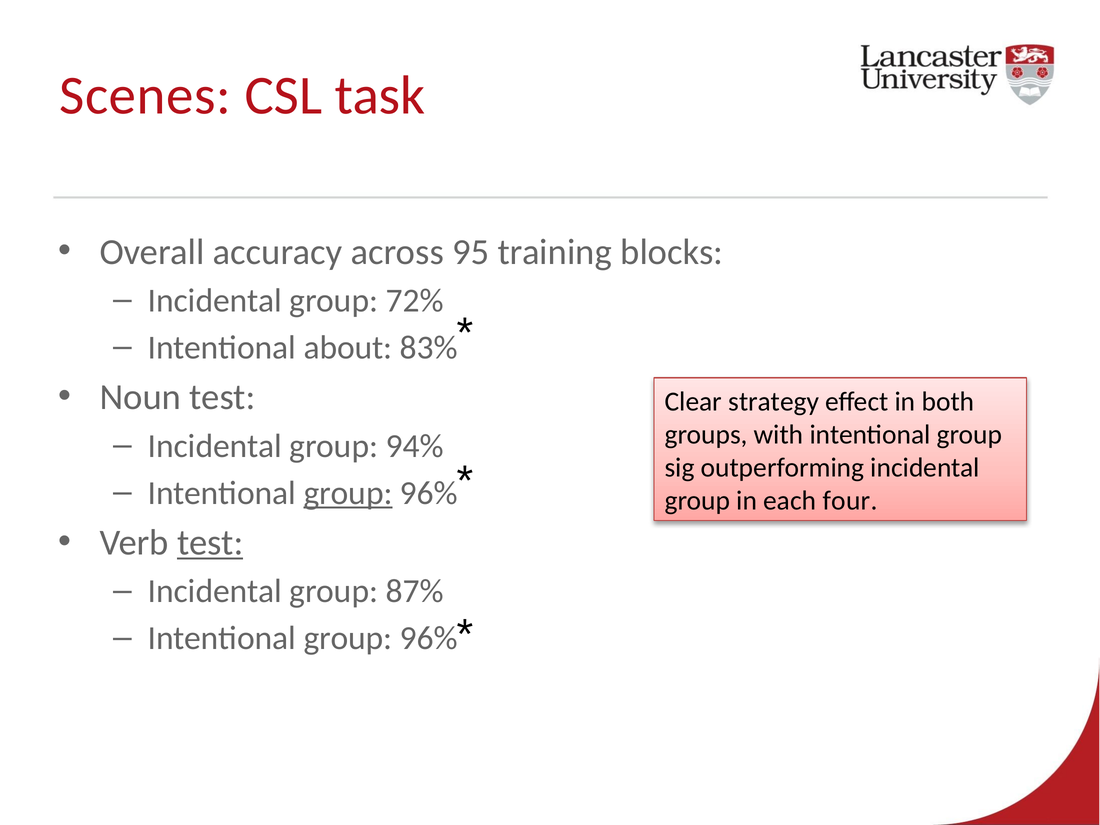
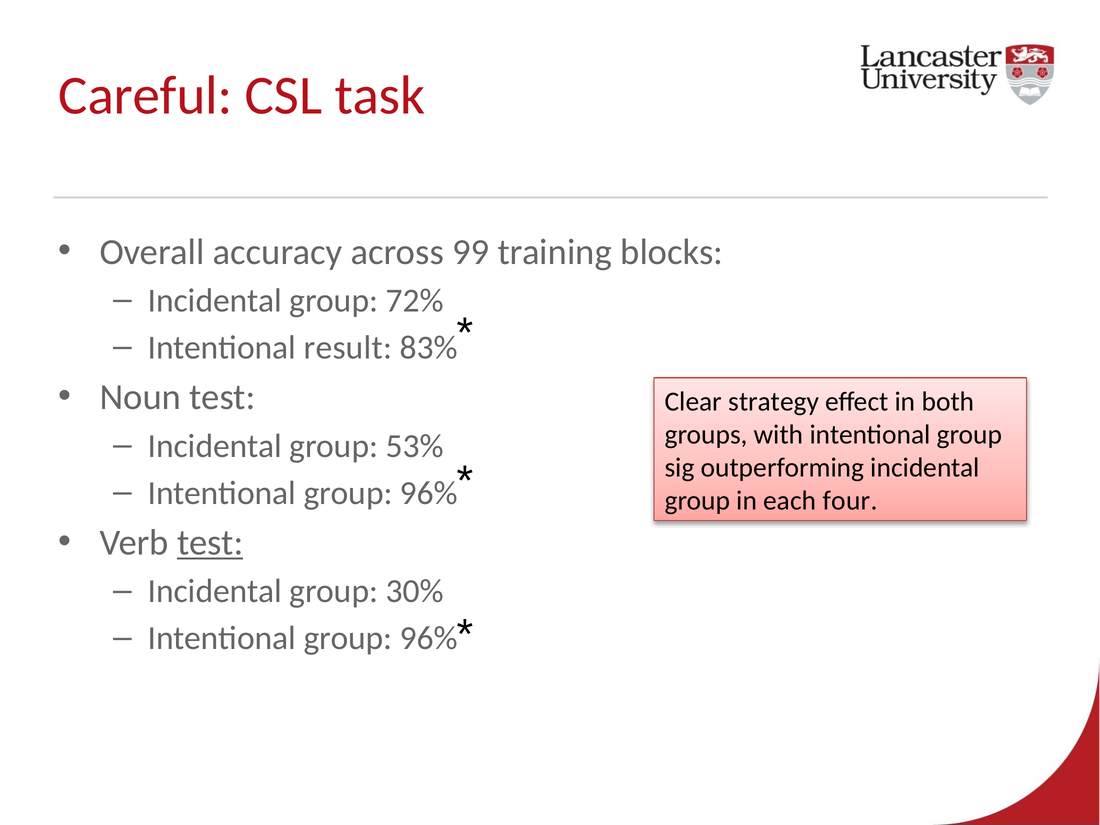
Scenes: Scenes -> Careful
95: 95 -> 99
about: about -> result
94%: 94% -> 53%
group at (348, 493) underline: present -> none
87%: 87% -> 30%
